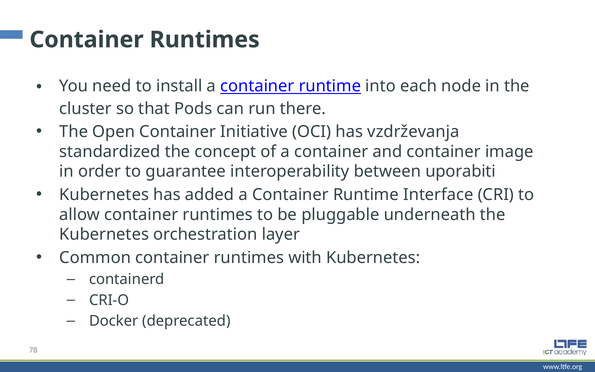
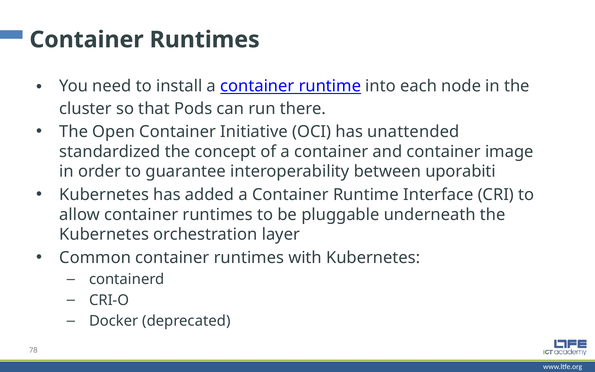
vzdrževanja: vzdrževanja -> unattended
